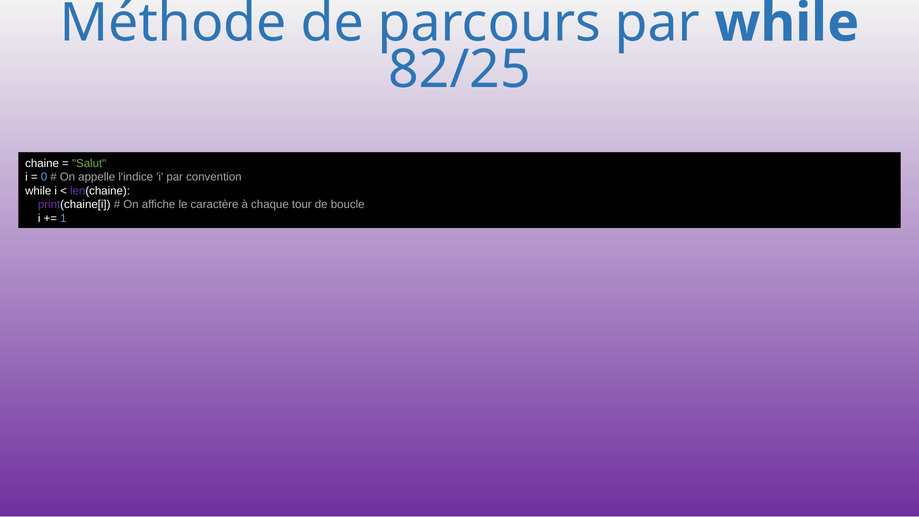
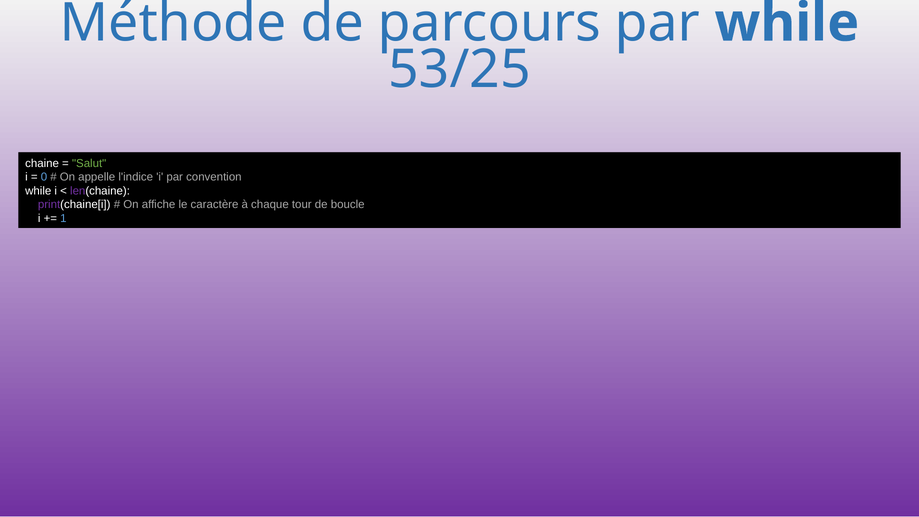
82/25: 82/25 -> 53/25
